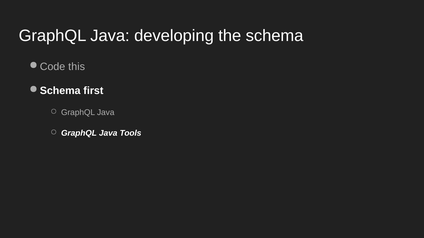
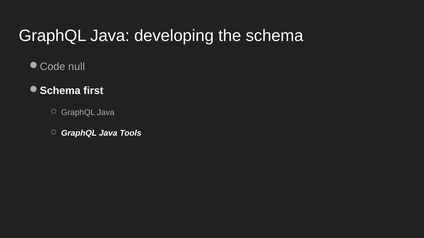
this: this -> null
